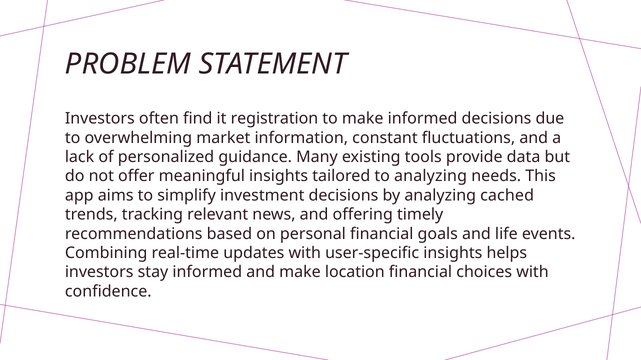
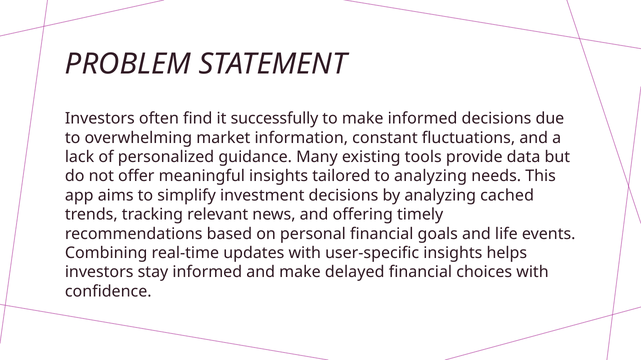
registration: registration -> successfully
location: location -> delayed
